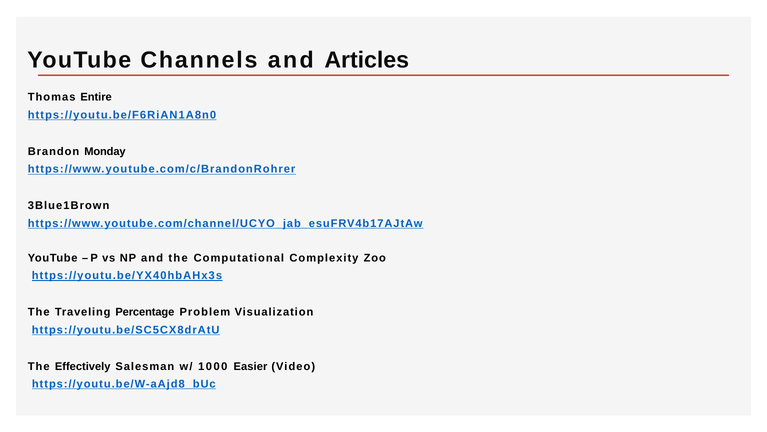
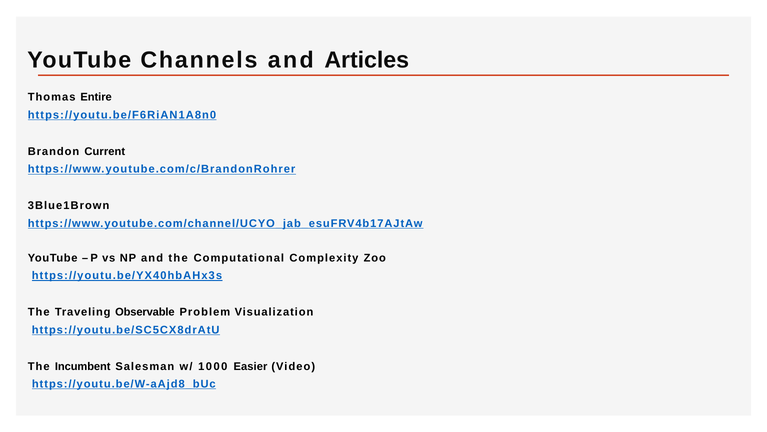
Monday: Monday -> Current
Percentage: Percentage -> Observable
Effectively: Effectively -> Incumbent
